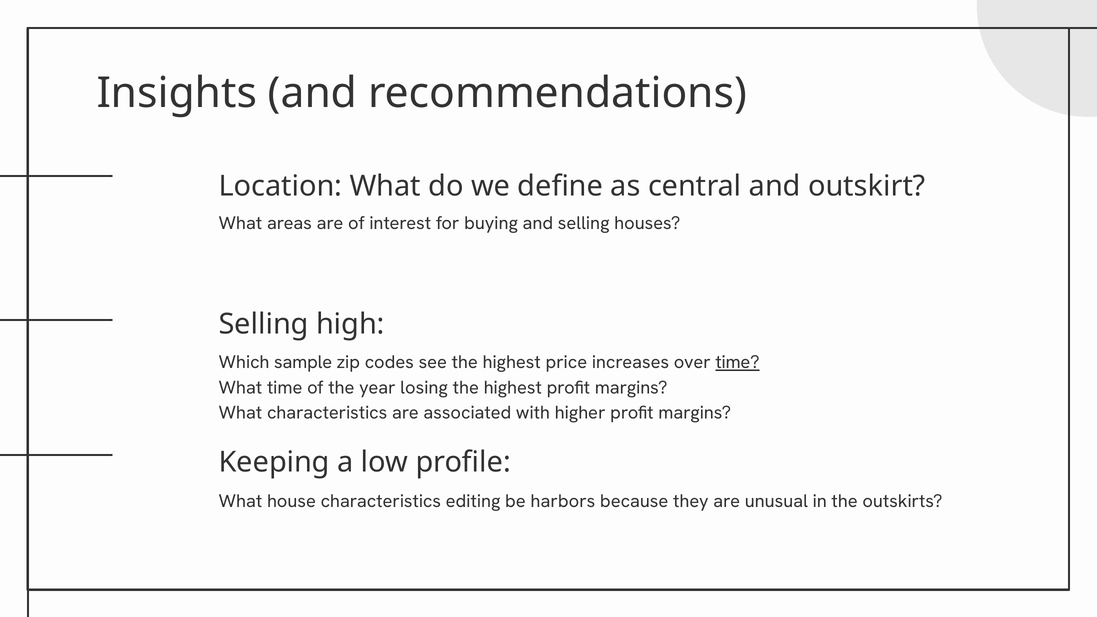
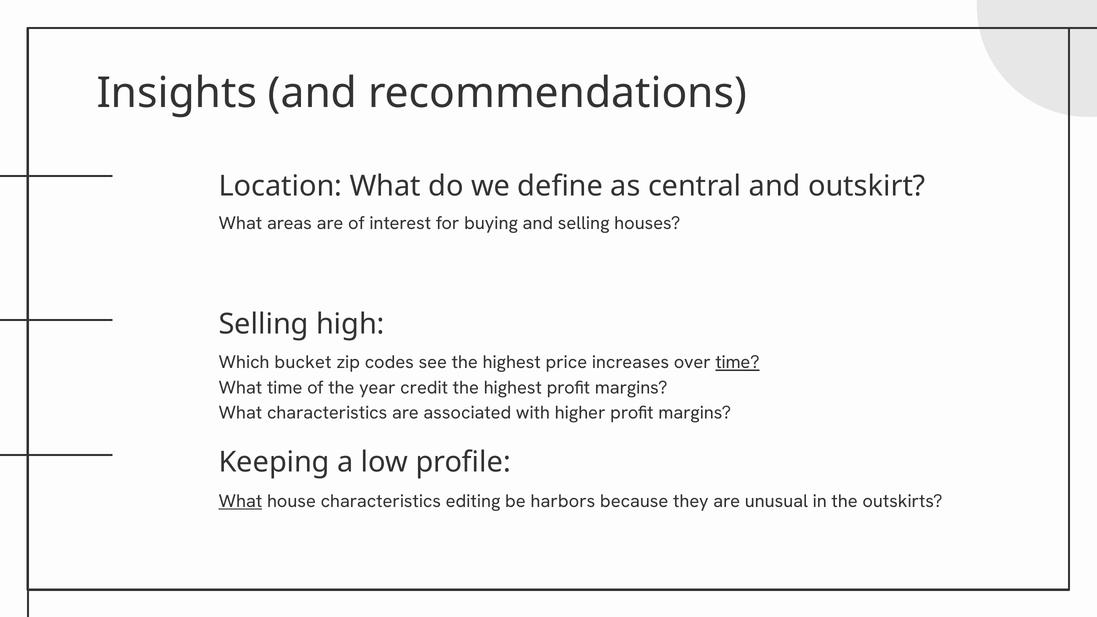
sample: sample -> bucket
losing: losing -> credit
What at (240, 501) underline: none -> present
